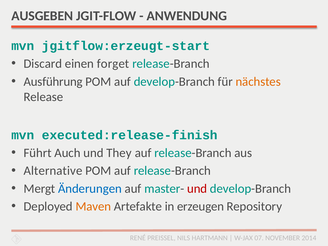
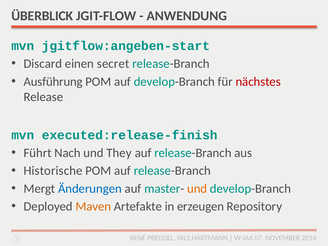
AUSGEBEN: AUSGEBEN -> ÜBERBLICK
jgitflow:erzeugt-start: jgitflow:erzeugt-start -> jgitflow:angeben-start
forget: forget -> secret
nächstes colour: orange -> red
Auch: Auch -> Nach
Alternative: Alternative -> Historische
und at (197, 189) colour: red -> orange
